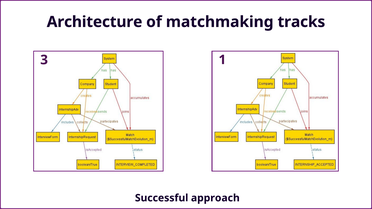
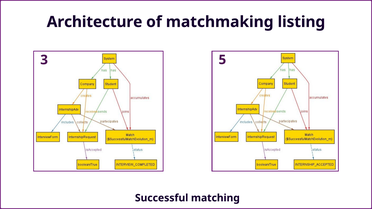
tracks: tracks -> listing
1: 1 -> 5
approach: approach -> matching
